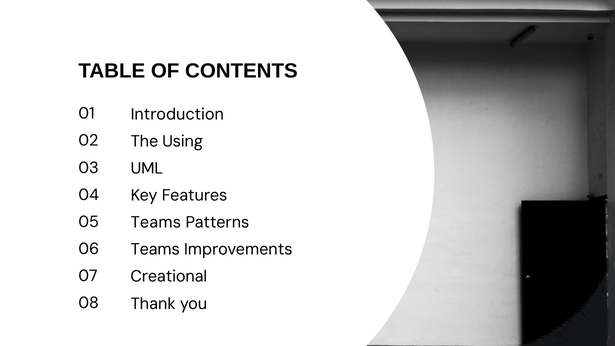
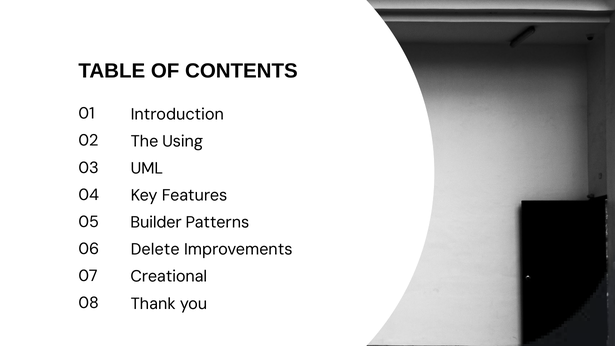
Teams at (156, 222): Teams -> Builder
Teams at (155, 250): Teams -> Delete
